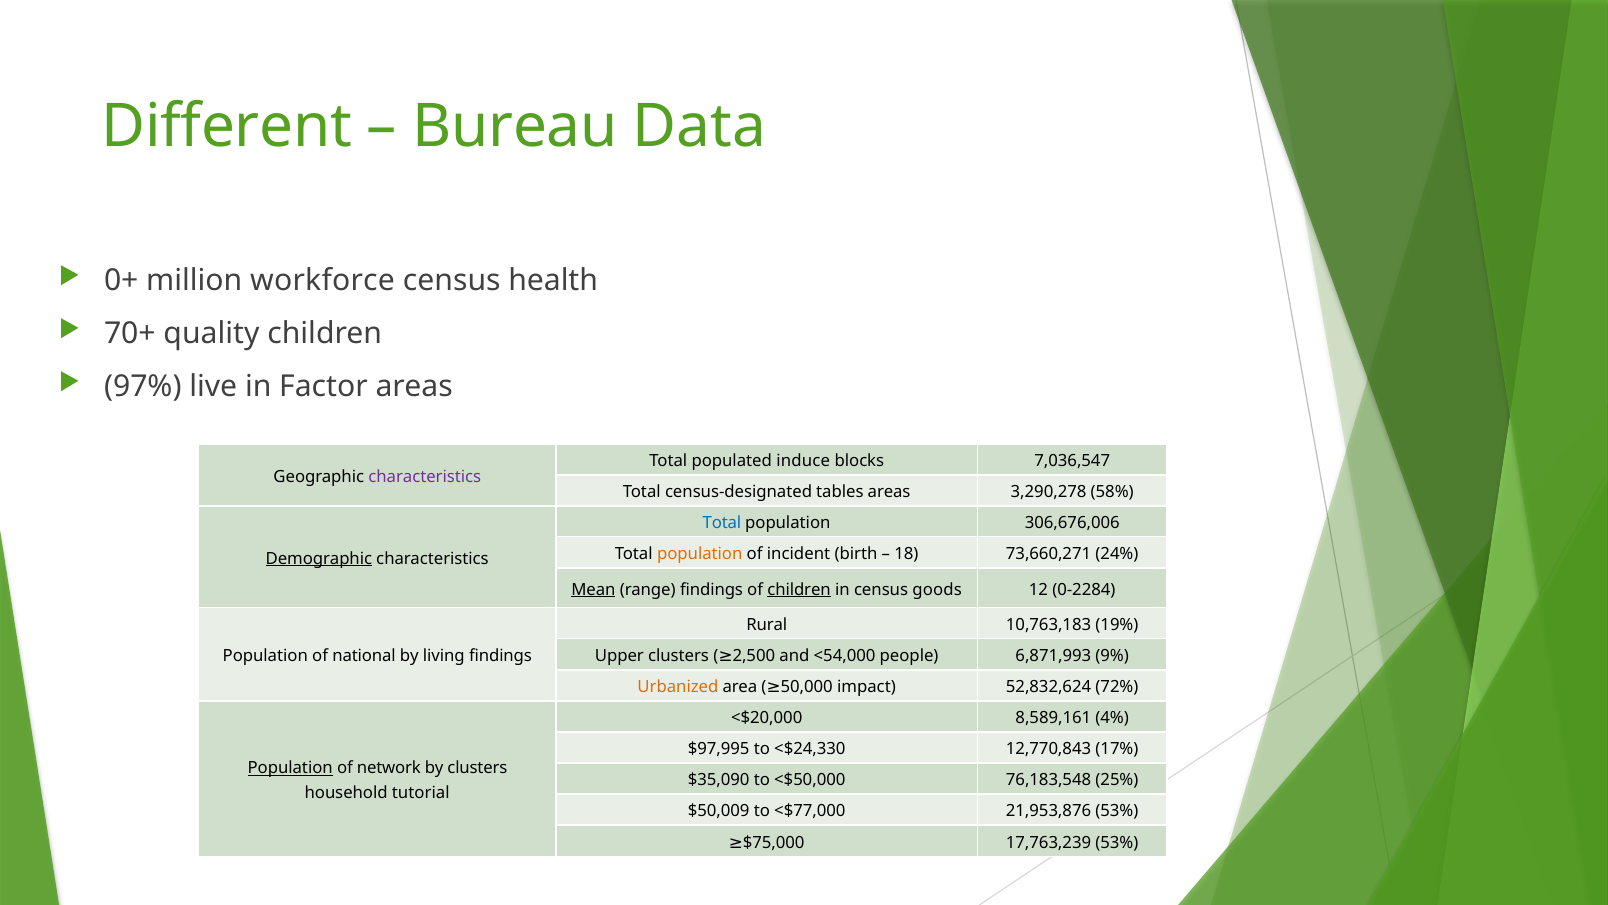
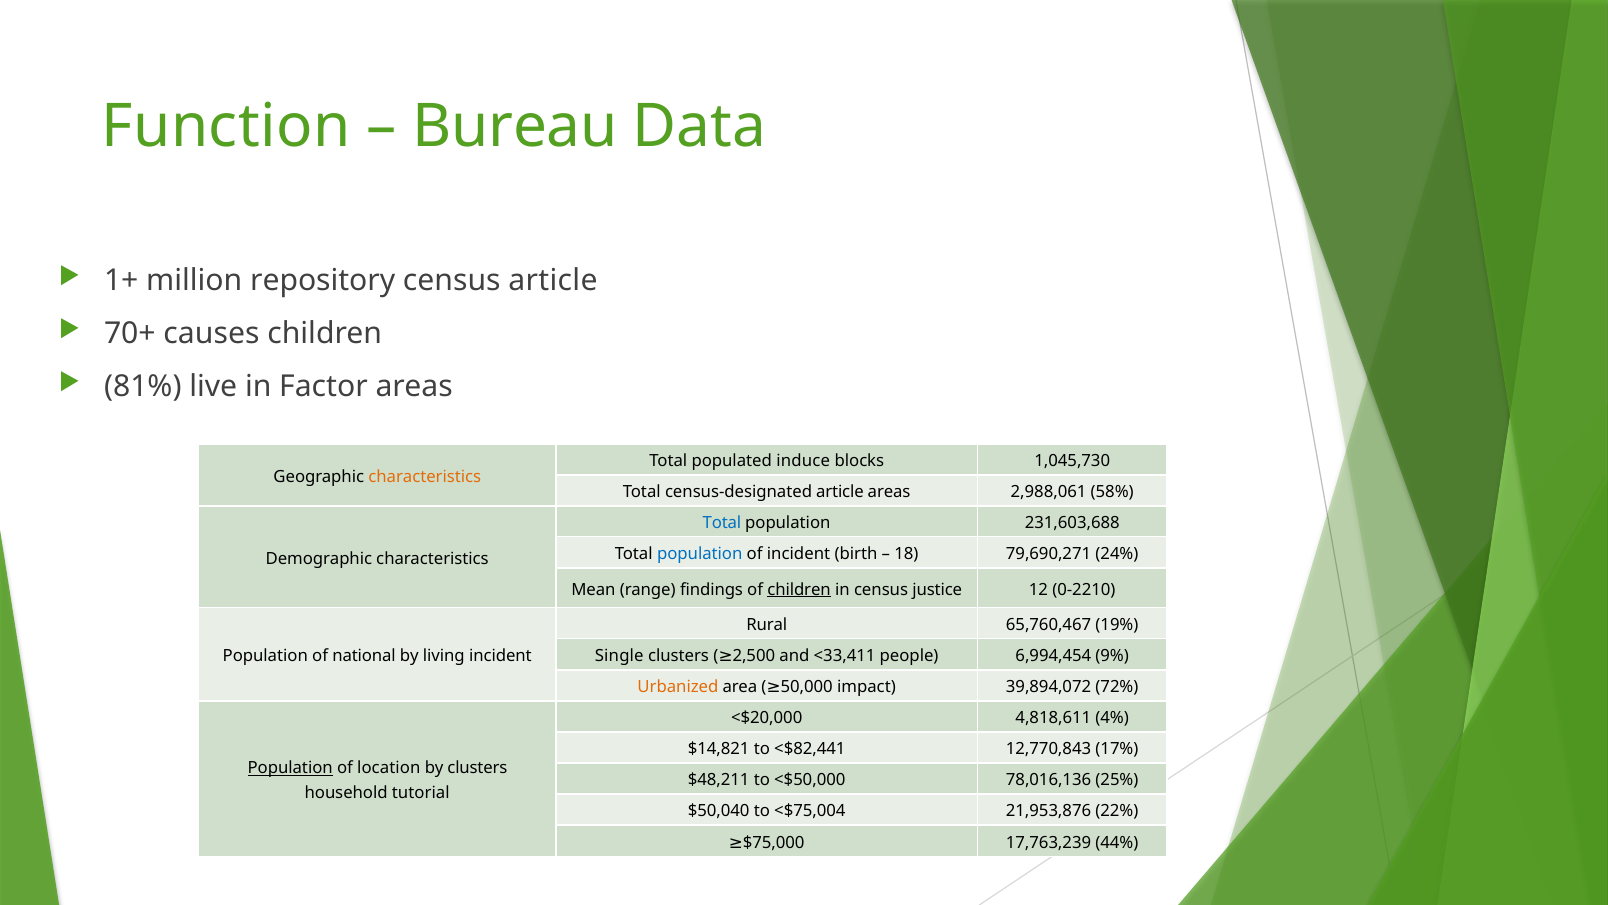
Different: Different -> Function
0+: 0+ -> 1+
workforce: workforce -> repository
census health: health -> article
quality: quality -> causes
97%: 97% -> 81%
7,036,547: 7,036,547 -> 1,045,730
characteristics at (425, 476) colour: purple -> orange
census-designated tables: tables -> article
3,290,278: 3,290,278 -> 2,988,061
306,676,006: 306,676,006 -> 231,603,688
population at (700, 554) colour: orange -> blue
73,660,271: 73,660,271 -> 79,690,271
Demographic underline: present -> none
Mean underline: present -> none
goods: goods -> justice
0-2284: 0-2284 -> 0-2210
10,763,183: 10,763,183 -> 65,760,467
6,871,993: 6,871,993 -> 6,994,454
living findings: findings -> incident
Upper: Upper -> Single
<54,000: <54,000 -> <33,411
52,832,624: 52,832,624 -> 39,894,072
8,589,161: 8,589,161 -> 4,818,611
$97,995: $97,995 -> $14,821
<$24,330: <$24,330 -> <$82,441
network: network -> location
$35,090: $35,090 -> $48,211
76,183,548: 76,183,548 -> 78,016,136
$50,009: $50,009 -> $50,040
<$77,000: <$77,000 -> <$75,004
21,953,876 53%: 53% -> 22%
17,763,239 53%: 53% -> 44%
